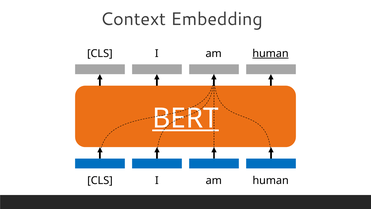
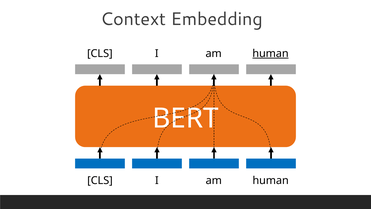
BERT underline: present -> none
